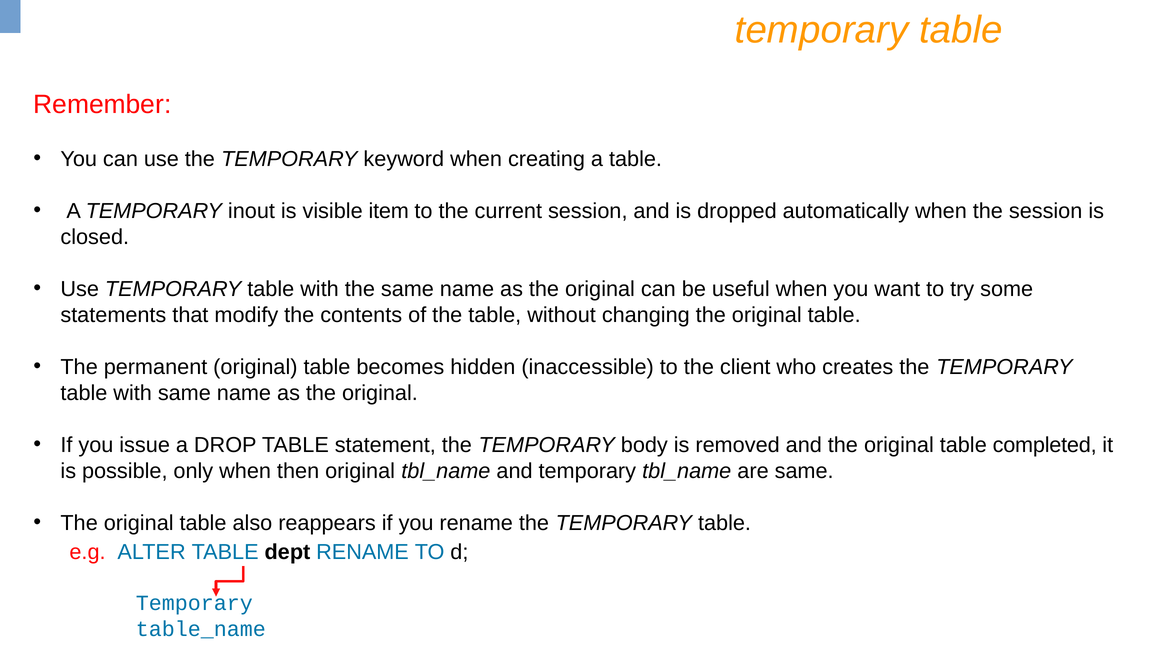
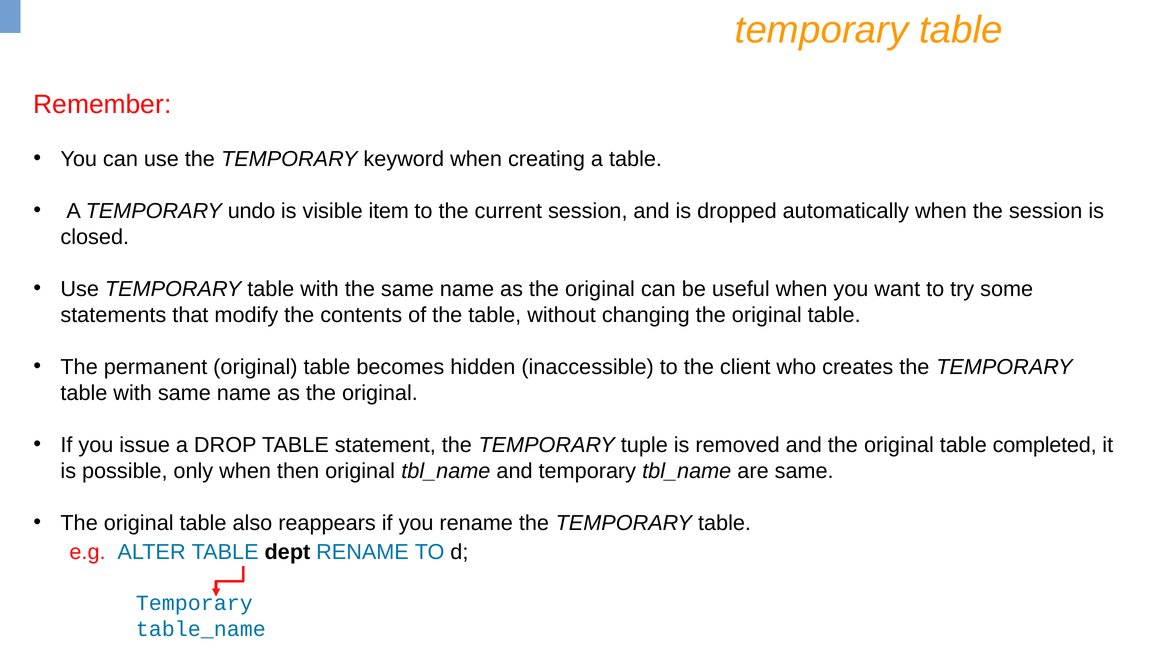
inout: inout -> undo
body: body -> tuple
